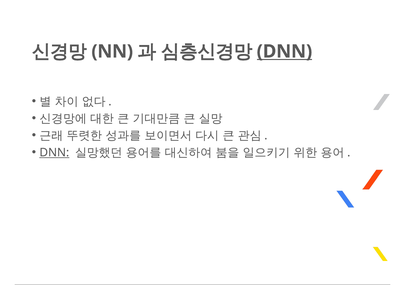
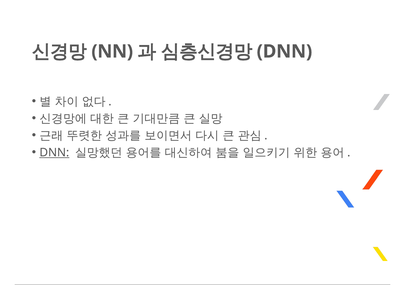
DNN at (284, 51) underline: present -> none
